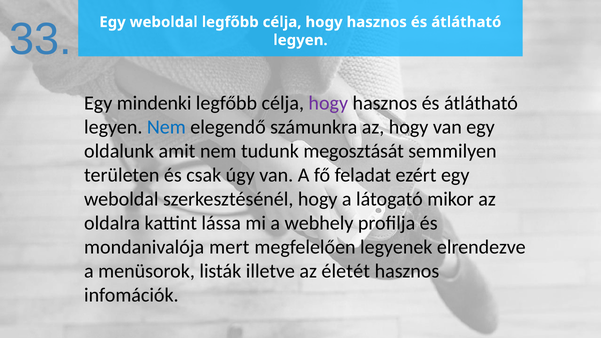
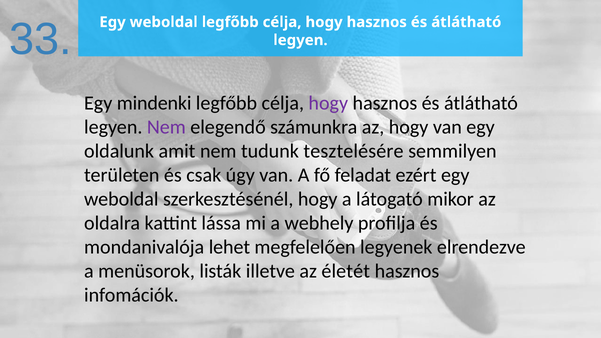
Nem at (166, 127) colour: blue -> purple
megosztását: megosztását -> tesztelésére
mert: mert -> lehet
